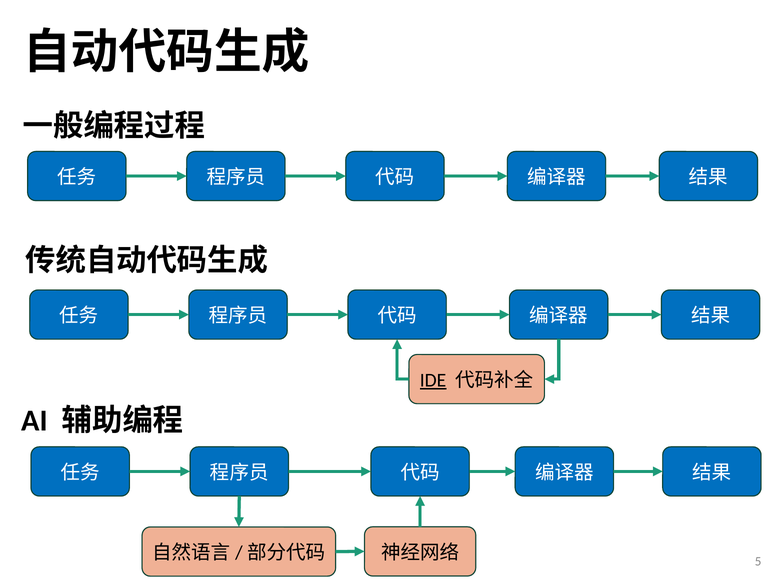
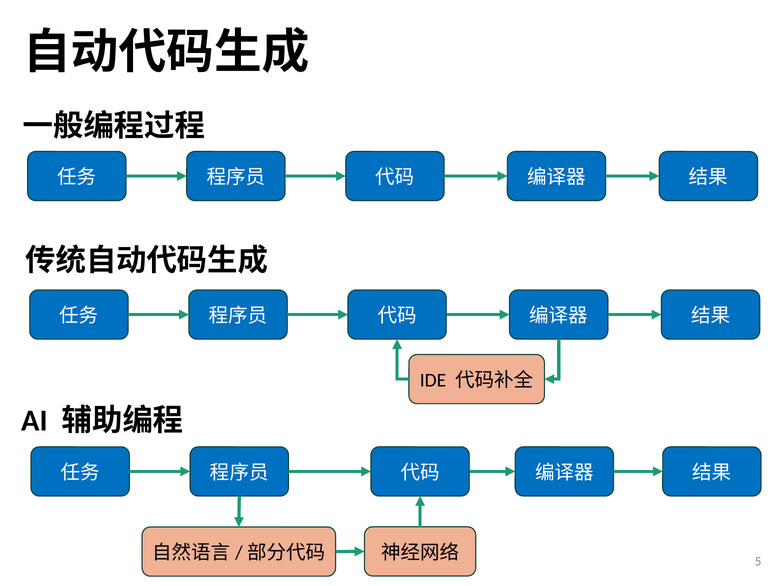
IDE underline: present -> none
